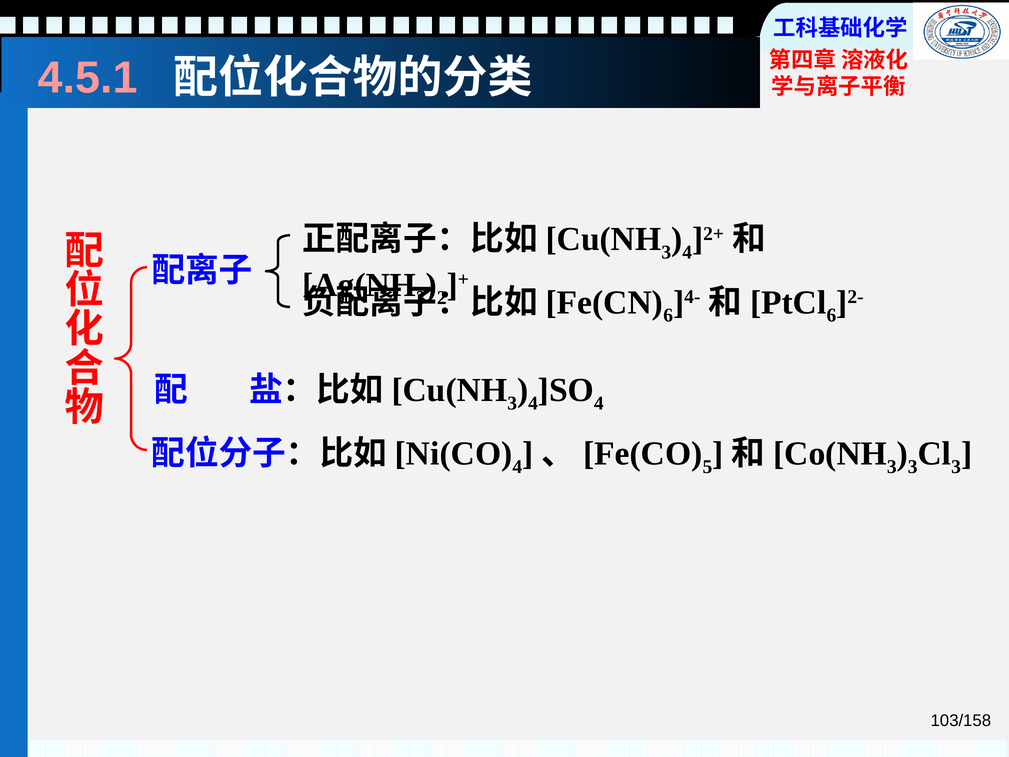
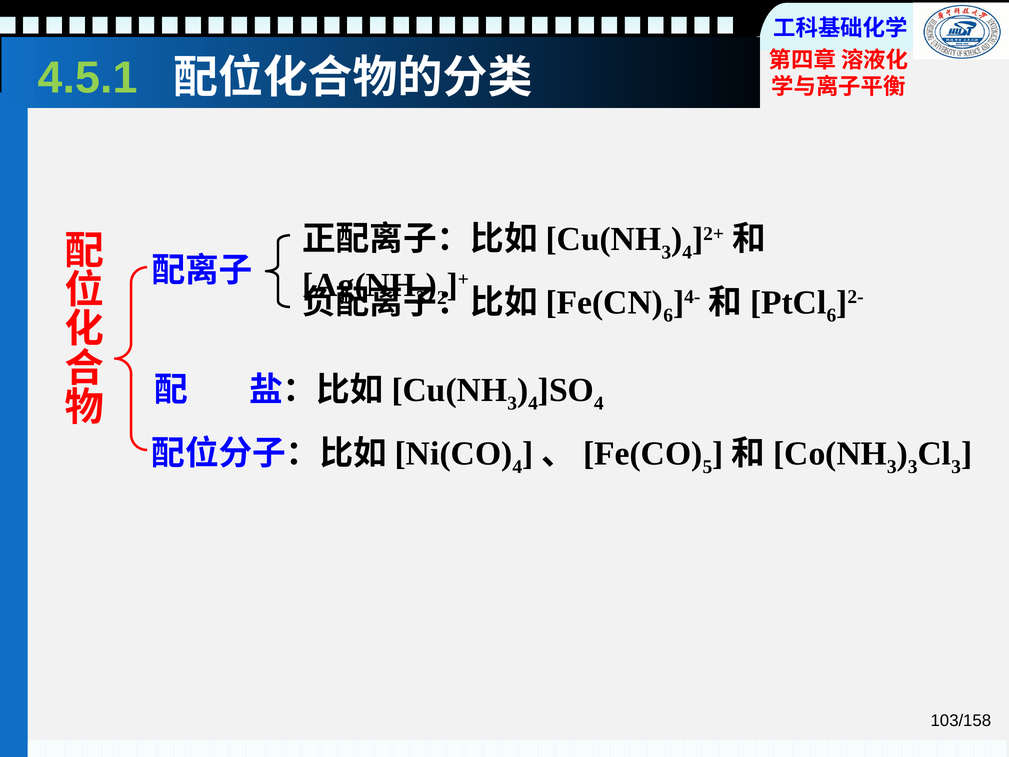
4.5.1 colour: pink -> light green
